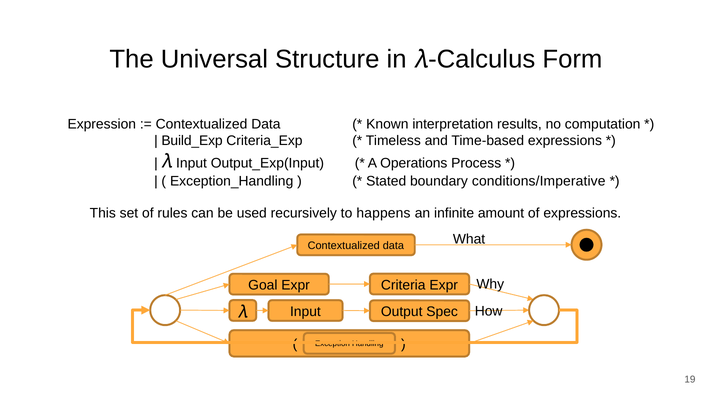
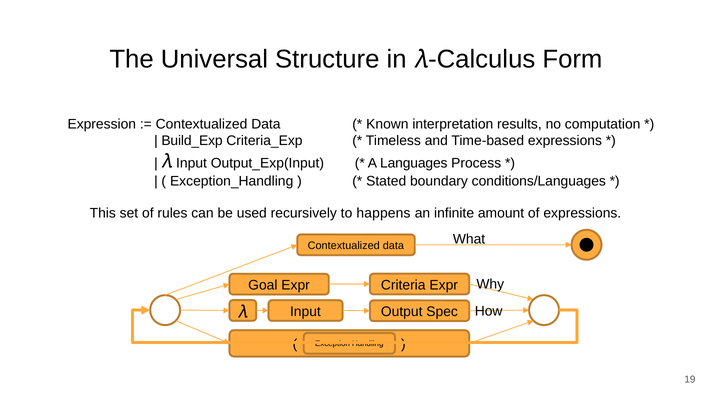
Operations: Operations -> Languages
conditions/Imperative: conditions/Imperative -> conditions/Languages
